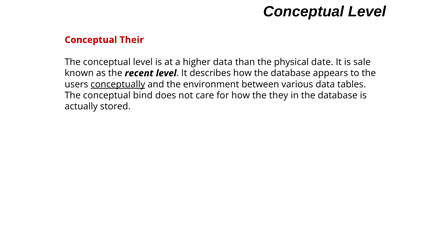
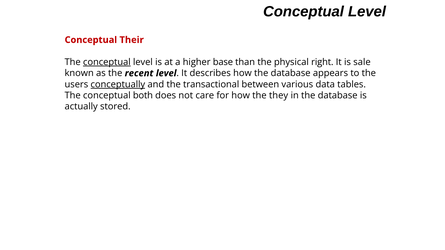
conceptual at (107, 62) underline: none -> present
higher data: data -> base
date: date -> right
environment: environment -> transactional
bind: bind -> both
